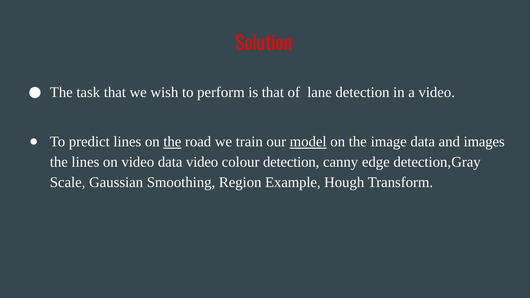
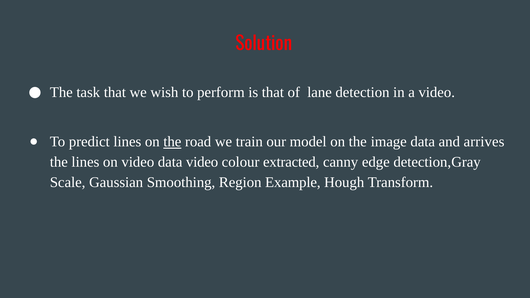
model underline: present -> none
images: images -> arrives
colour detection: detection -> extracted
